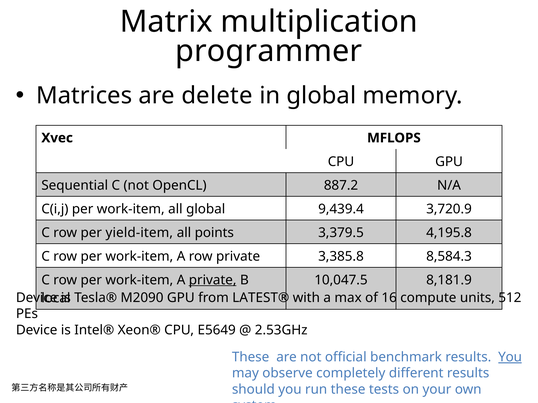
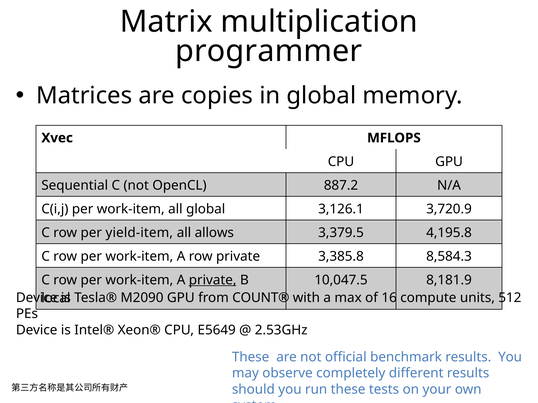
delete: delete -> copies
9,439.4: 9,439.4 -> 3,126.1
points: points -> allows
LATEST®: LATEST® -> COUNT®
You at (510, 357) underline: present -> none
